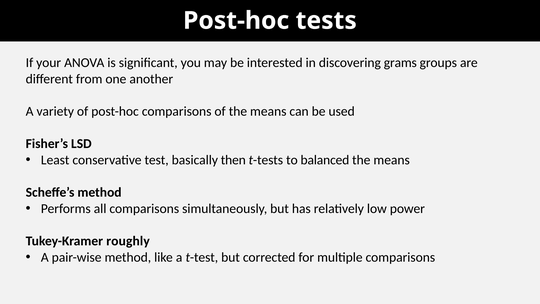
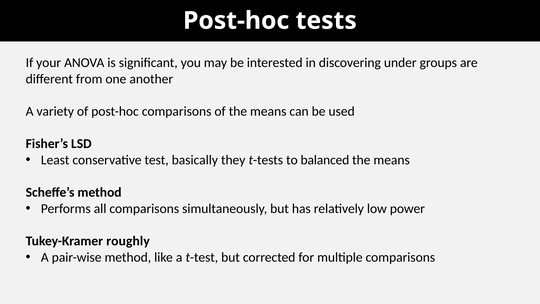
grams: grams -> under
then: then -> they
